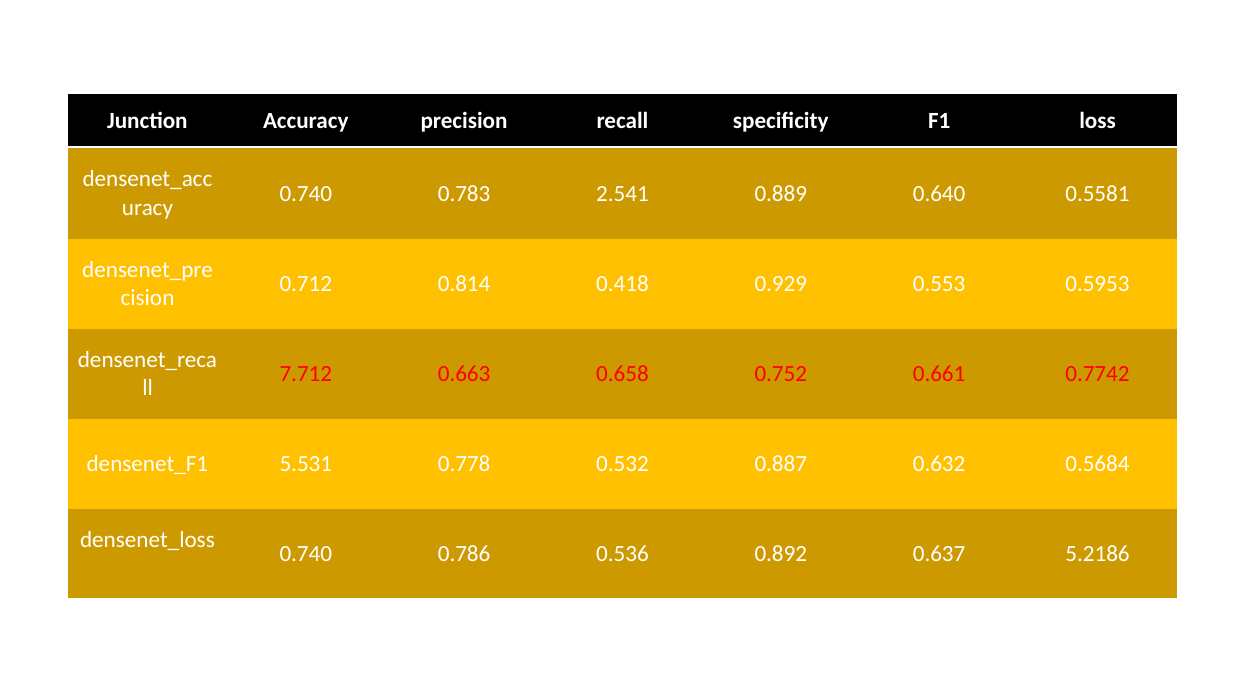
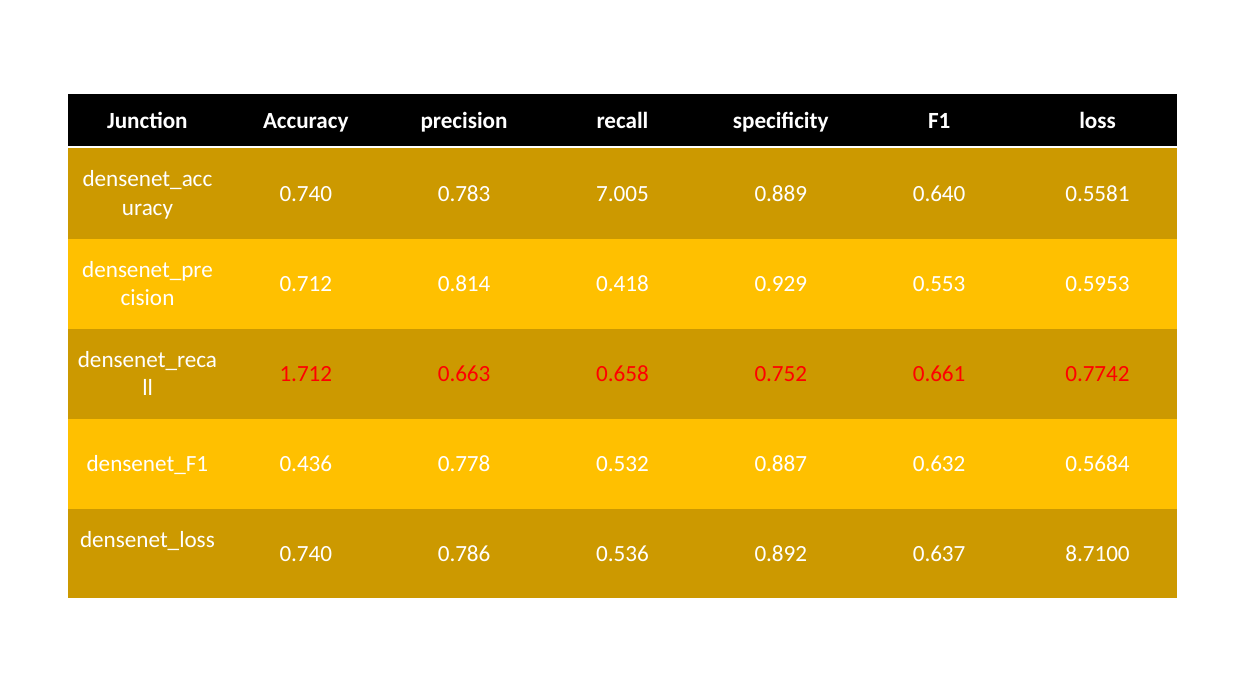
2.541: 2.541 -> 7.005
7.712: 7.712 -> 1.712
5.531: 5.531 -> 0.436
5.2186: 5.2186 -> 8.7100
